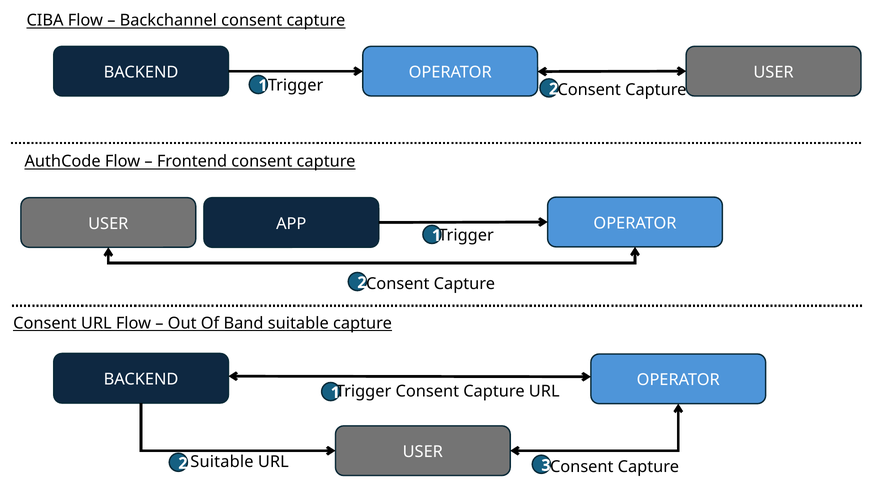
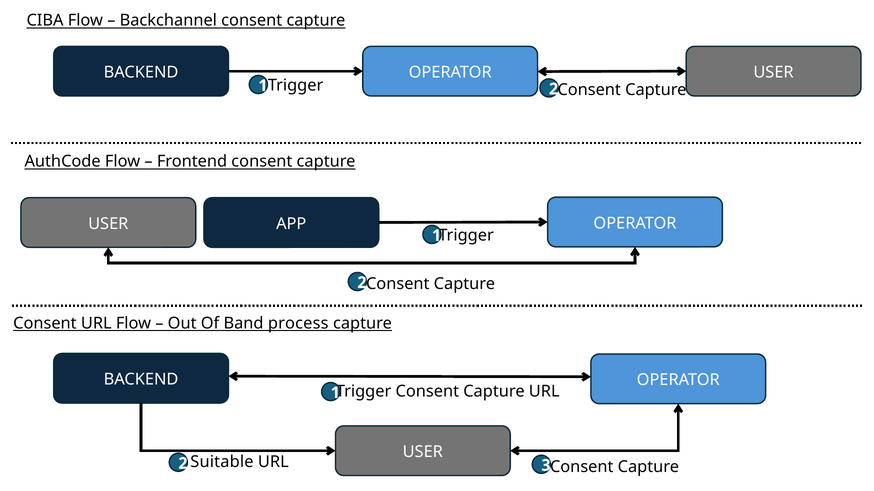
Band suitable: suitable -> process
